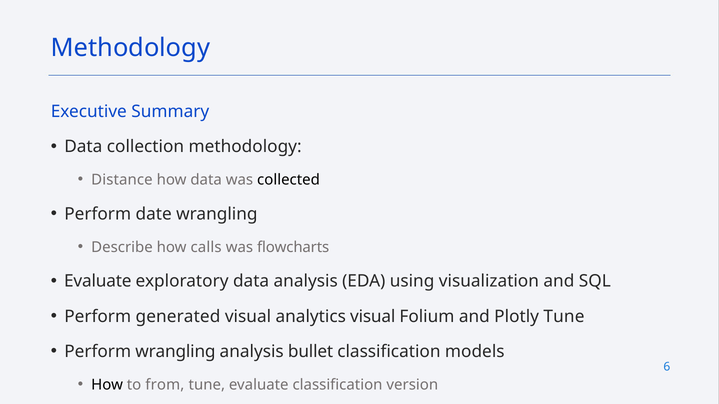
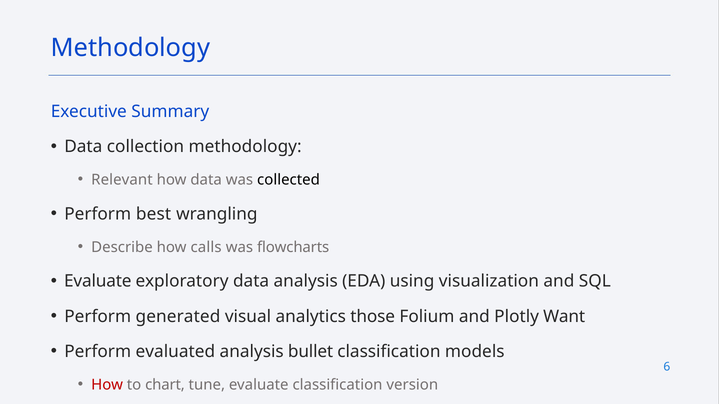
Distance: Distance -> Relevant
date: date -> best
analytics visual: visual -> those
Plotly Tune: Tune -> Want
Perform wrangling: wrangling -> evaluated
How at (107, 385) colour: black -> red
from: from -> chart
